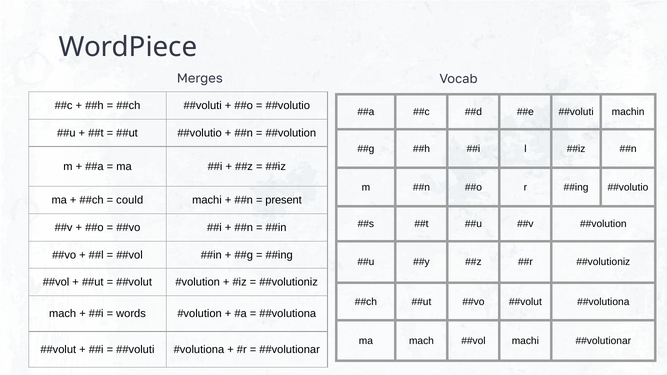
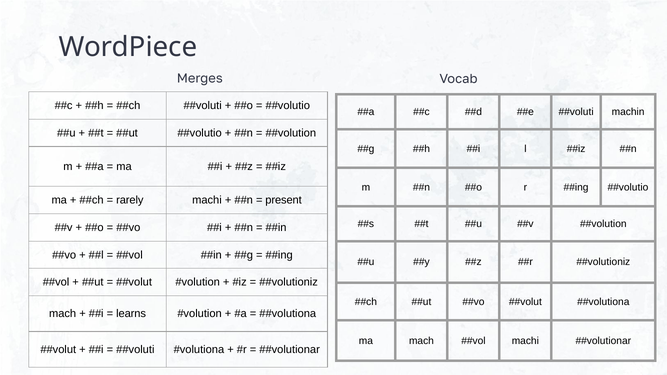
could: could -> rarely
words: words -> learns
